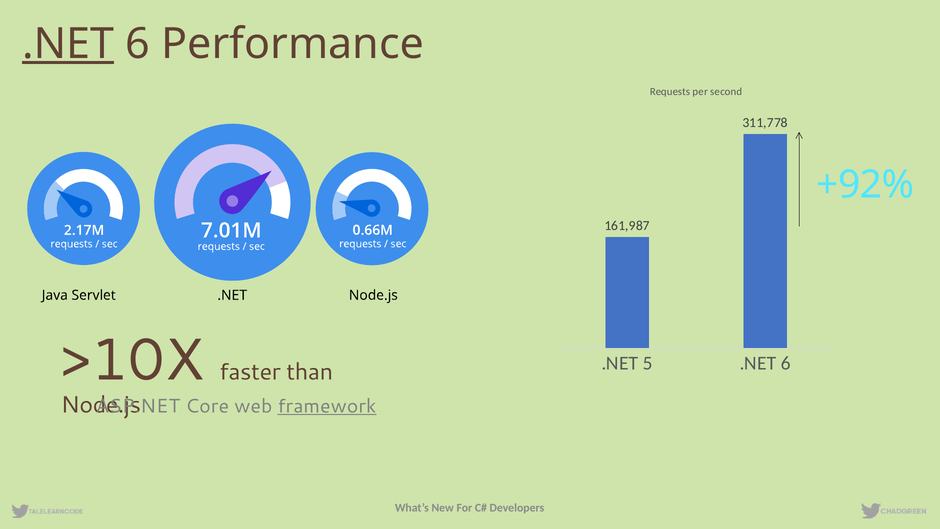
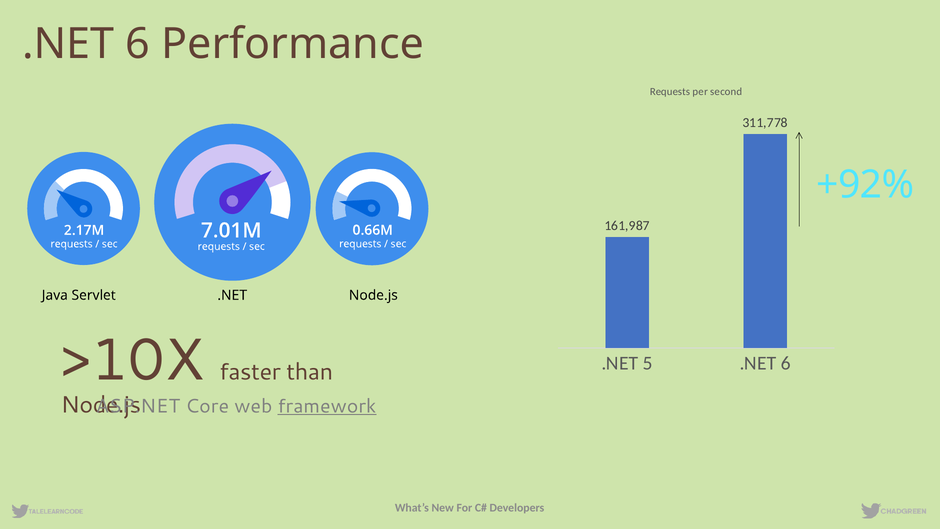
.NET at (68, 44) underline: present -> none
